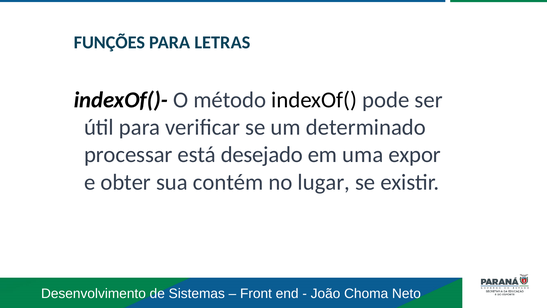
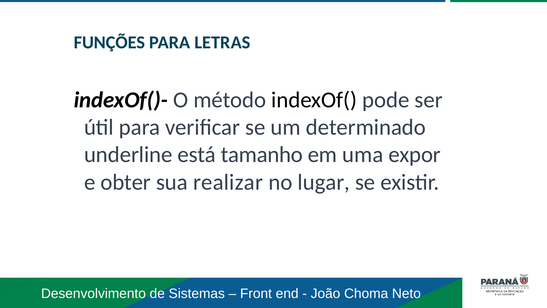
processar: processar -> underline
desejado: desejado -> tamanho
contém: contém -> realizar
